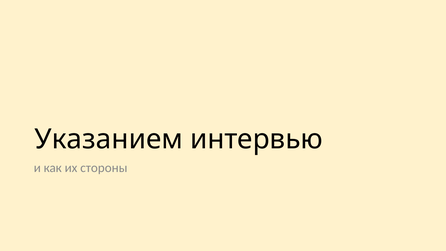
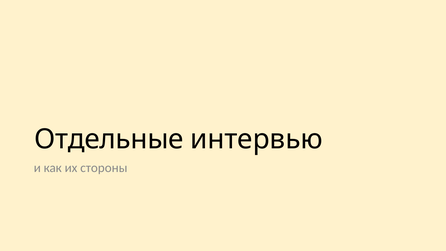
Указанием: Указанием -> Отдельные
